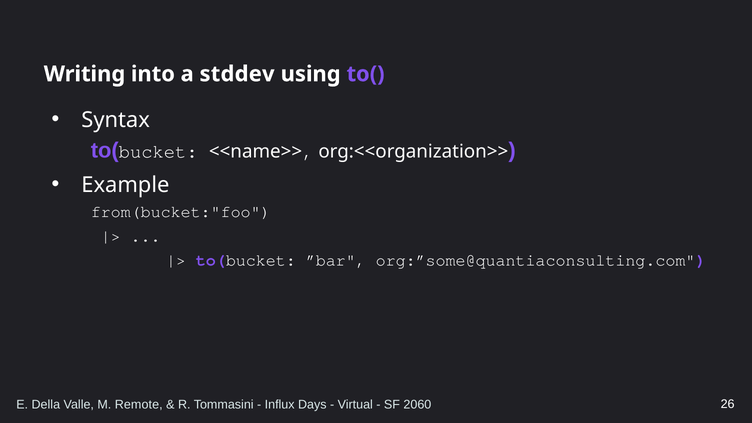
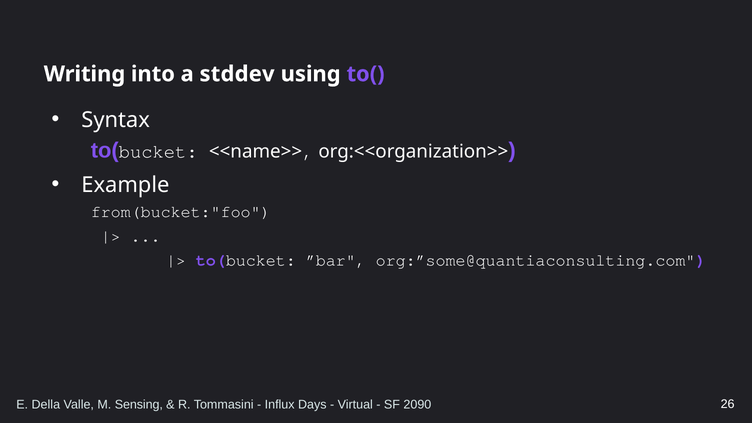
Remote: Remote -> Sensing
2060: 2060 -> 2090
